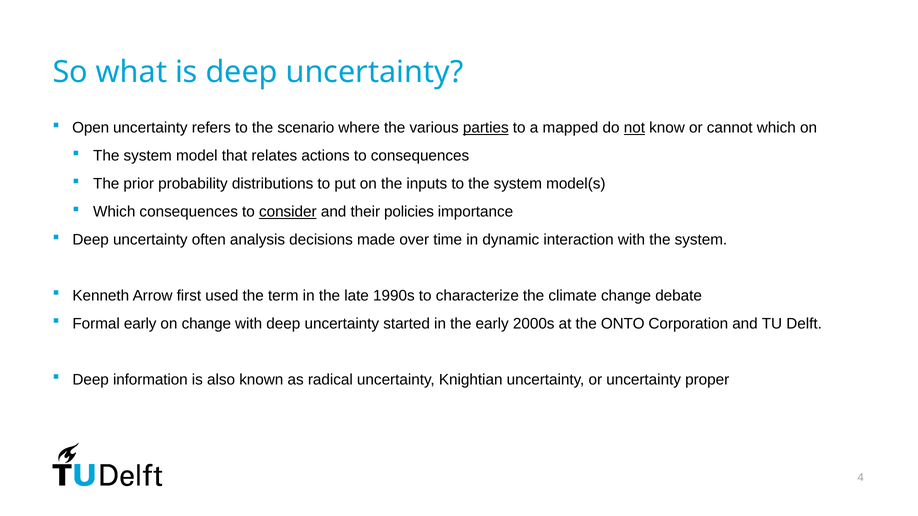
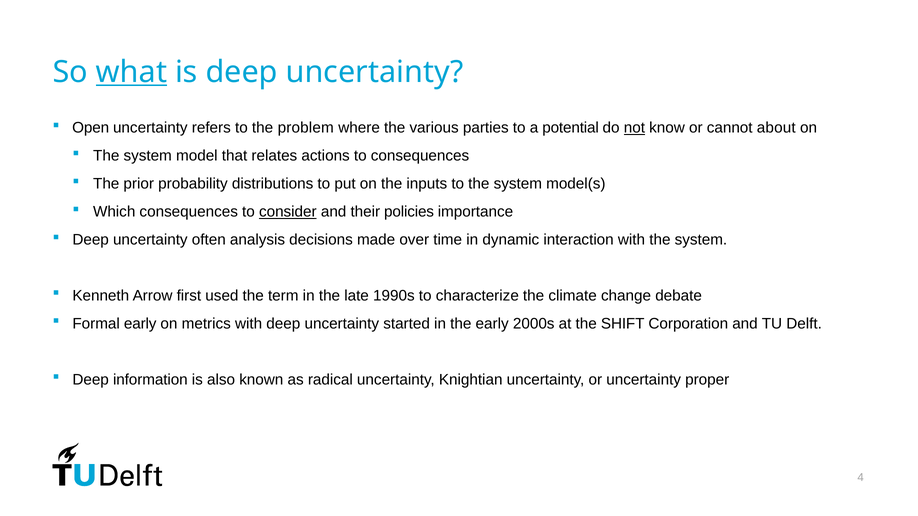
what underline: none -> present
scenario: scenario -> problem
parties underline: present -> none
mapped: mapped -> potential
cannot which: which -> about
on change: change -> metrics
ONTO: ONTO -> SHIFT
